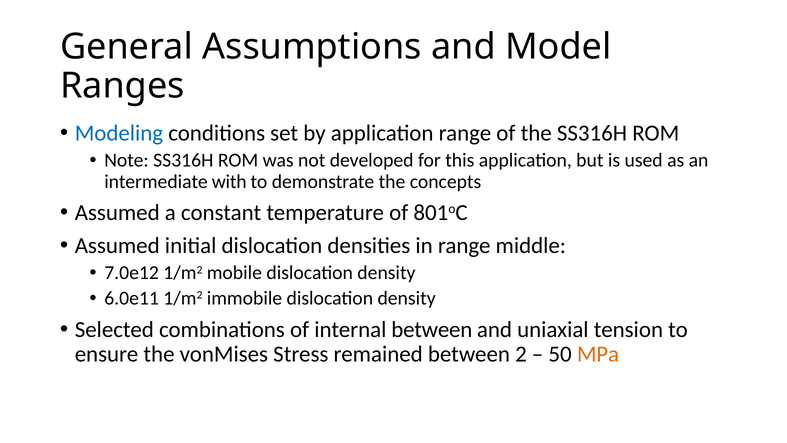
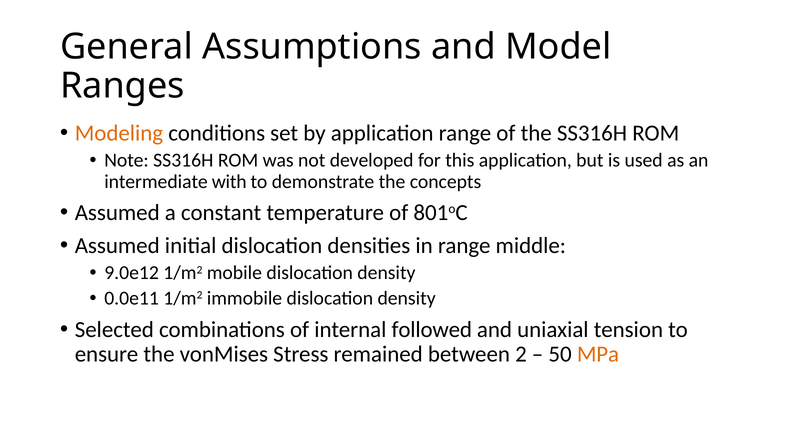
Modeling colour: blue -> orange
7.0e12: 7.0e12 -> 9.0e12
6.0e11: 6.0e11 -> 0.0e11
internal between: between -> followed
